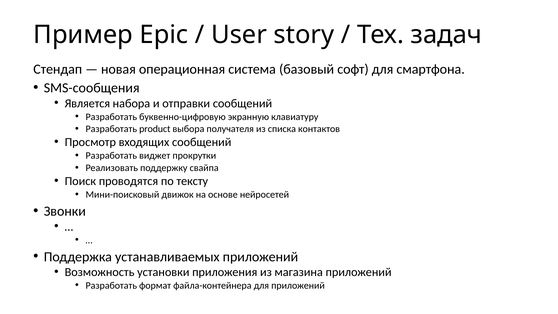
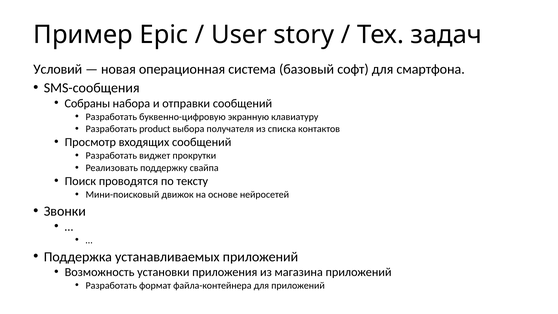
Стендап: Стендап -> Условий
Является: Является -> Собраны
